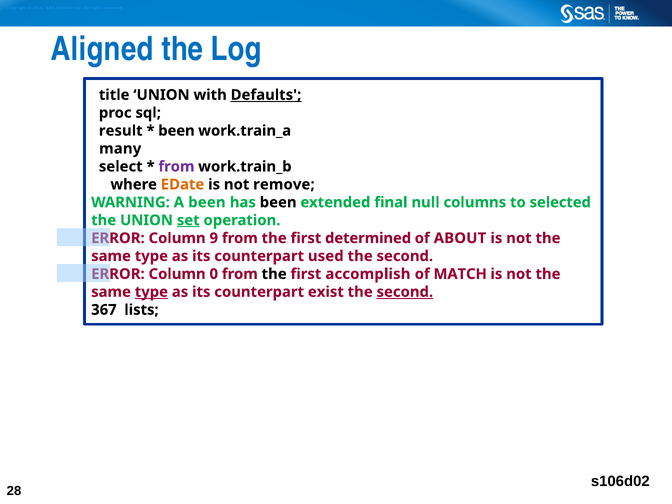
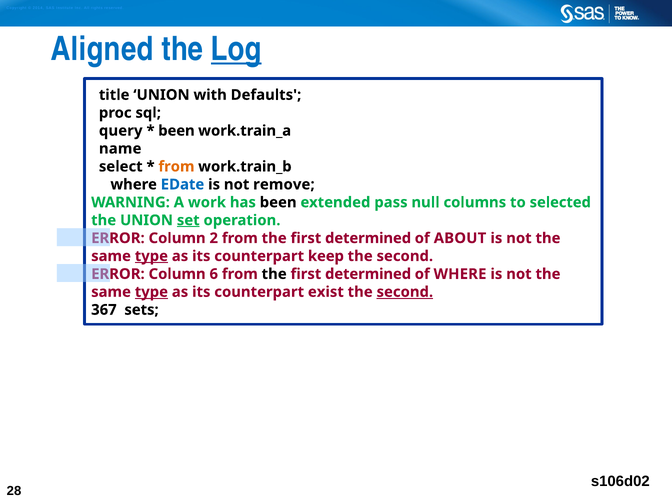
Log underline: none -> present
Defaults underline: present -> none
result: result -> query
many: many -> name
from at (176, 167) colour: purple -> orange
EDate colour: orange -> blue
A been: been -> work
final: final -> pass
9: 9 -> 2
type at (151, 256) underline: none -> present
used: used -> keep
0: 0 -> 6
accomplish at (368, 274): accomplish -> determined
of MATCH: MATCH -> WHERE
lists: lists -> sets
